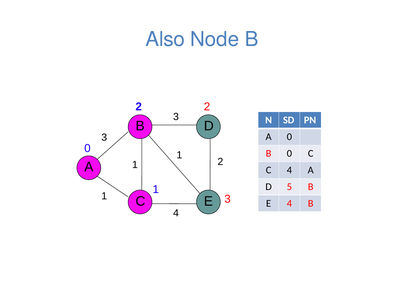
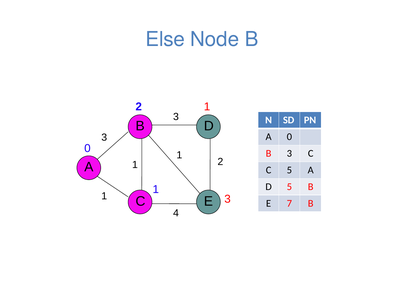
Also: Also -> Else
2 at (207, 106): 2 -> 1
0 at (289, 153): 0 -> 3
C 4: 4 -> 5
E 4: 4 -> 7
